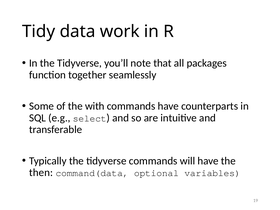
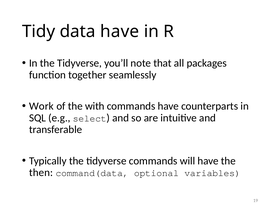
data work: work -> have
Some: Some -> Work
